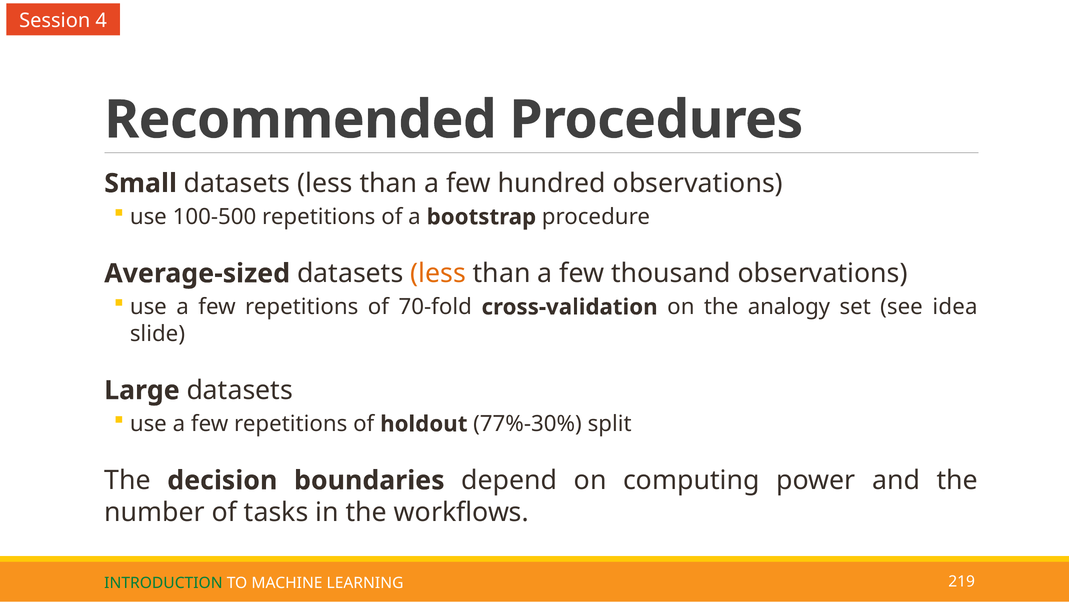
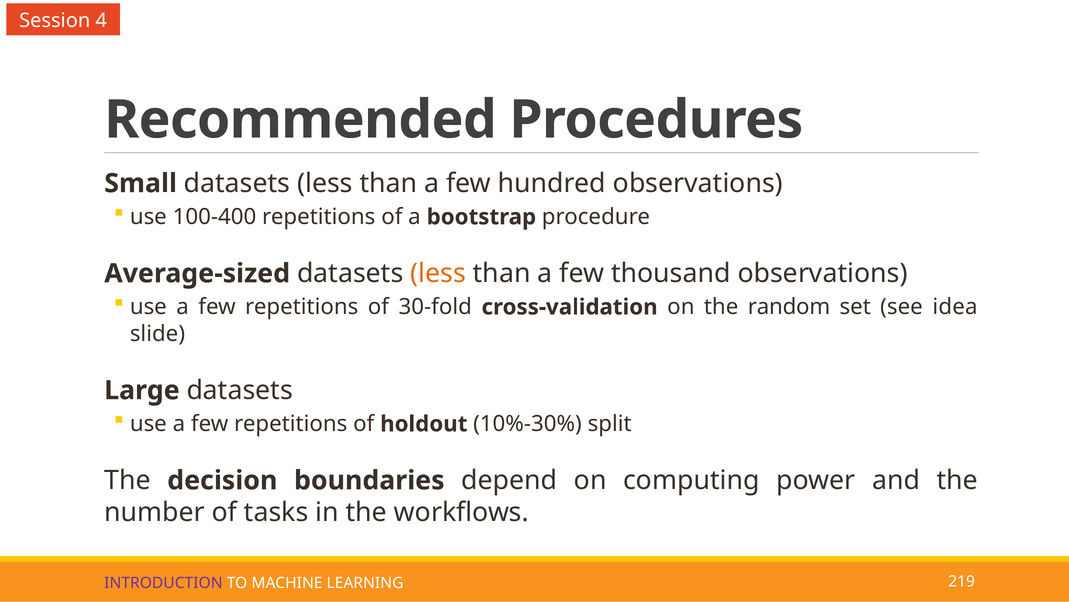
100-500: 100-500 -> 100-400
70-fold: 70-fold -> 30-fold
analogy: analogy -> random
77%-30%: 77%-30% -> 10%-30%
INTRODUCTION colour: green -> purple
